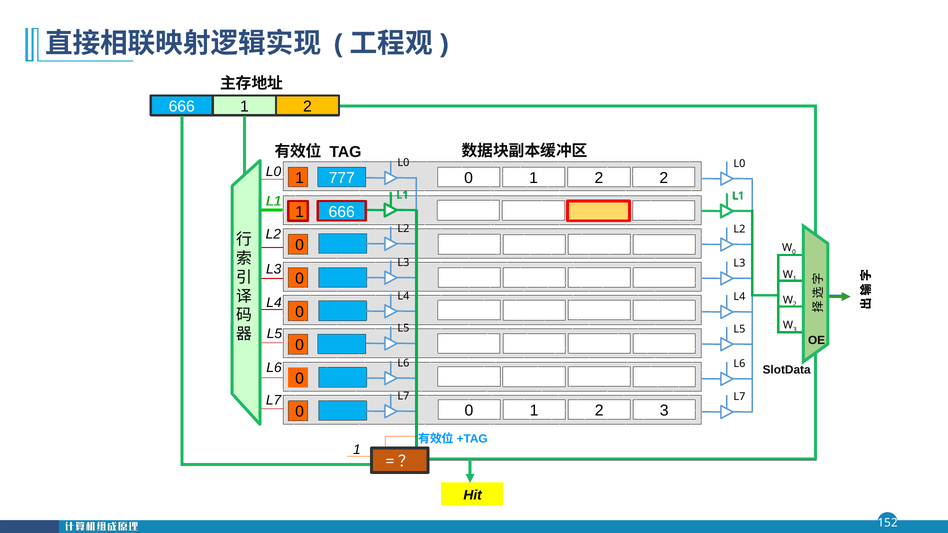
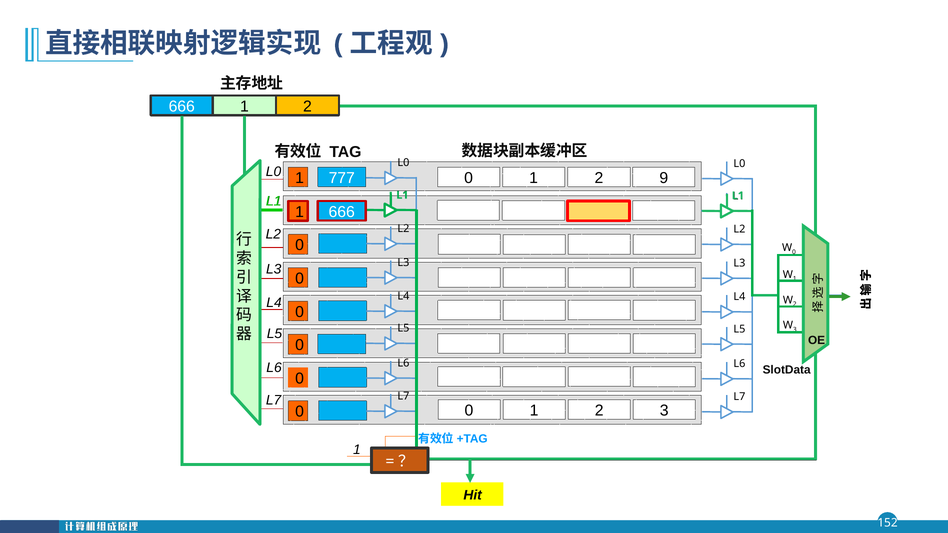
2 2: 2 -> 9
